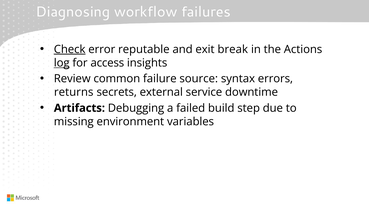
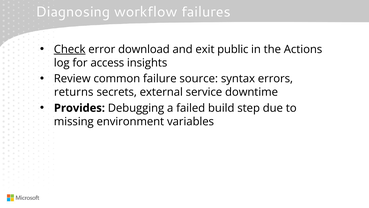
reputable: reputable -> download
break: break -> public
log underline: present -> none
Artifacts: Artifacts -> Provides
